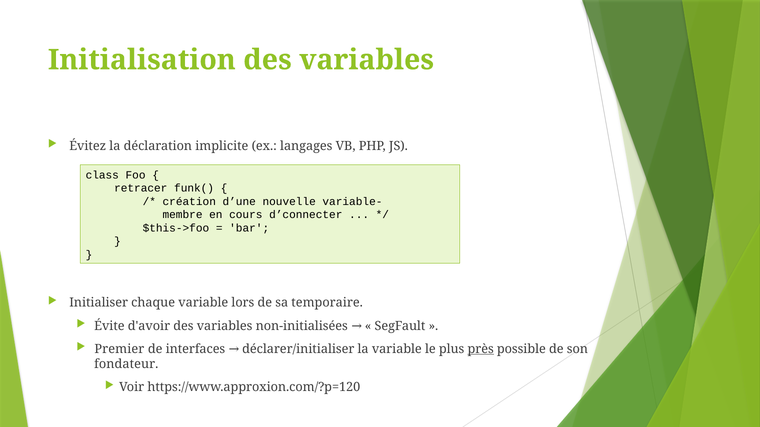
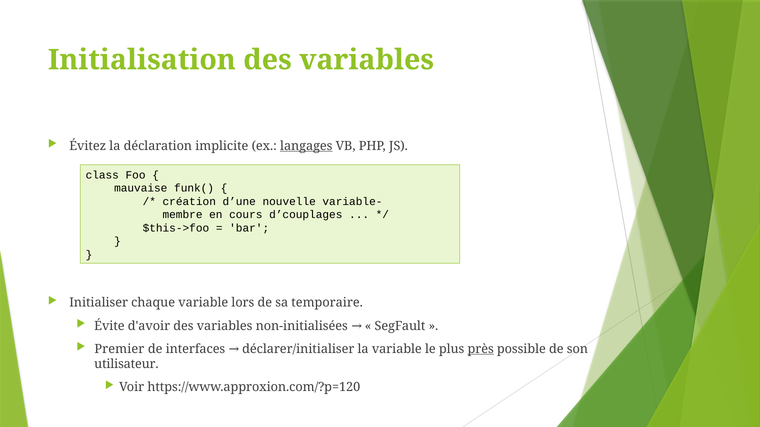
langages underline: none -> present
retracer: retracer -> mauvaise
d’connecter: d’connecter -> d’couplages
fondateur: fondateur -> utilisateur
